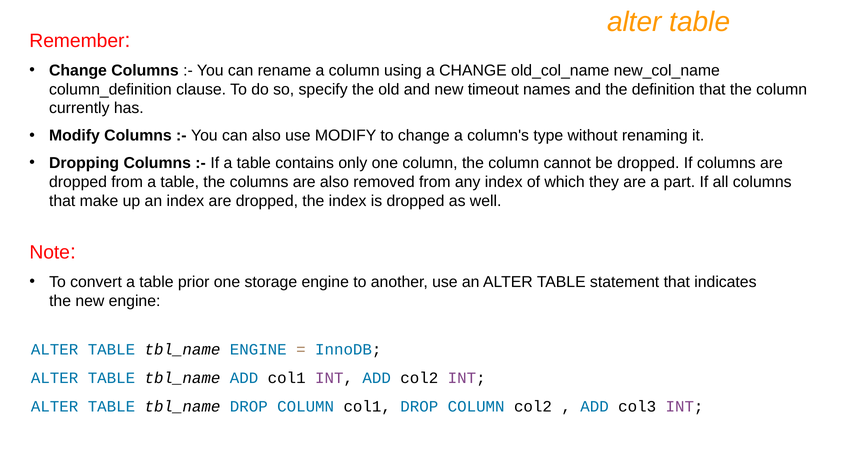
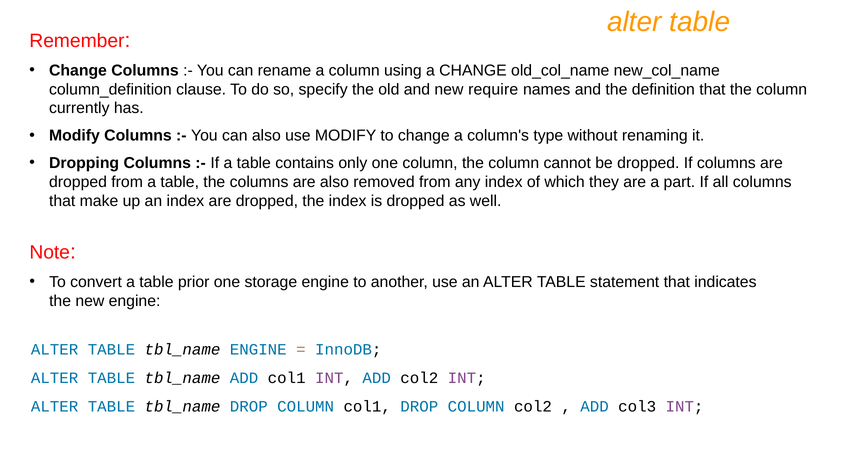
timeout: timeout -> require
